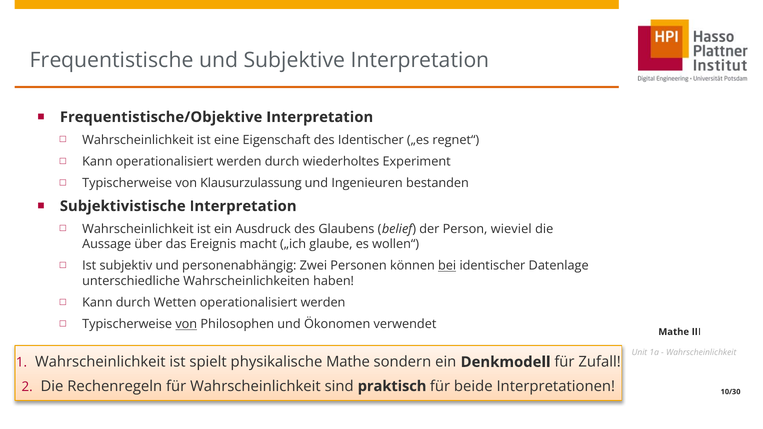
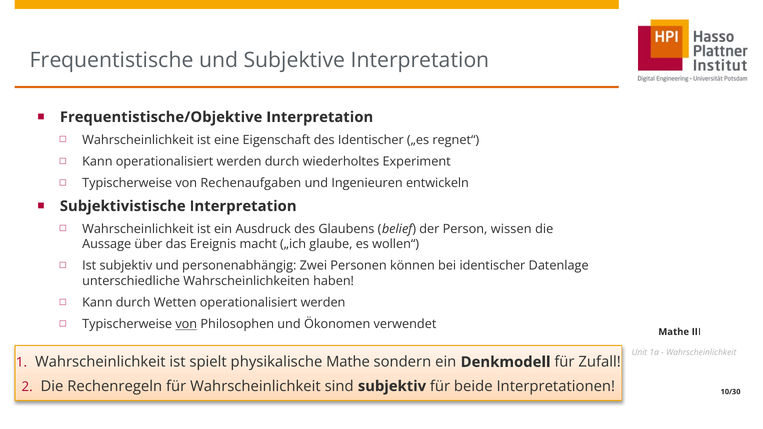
Klausurzulassung: Klausurzulassung -> Rechenaufgaben
bestanden: bestanden -> entwickeln
wieviel: wieviel -> wissen
bei underline: present -> none
sind praktisch: praktisch -> subjektiv
